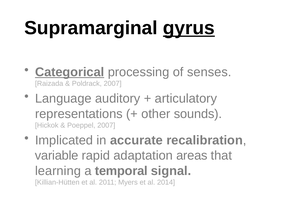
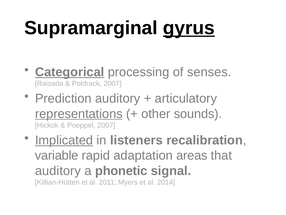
Language: Language -> Prediction
representations underline: none -> present
Implicated underline: none -> present
accurate: accurate -> listeners
learning at (58, 170): learning -> auditory
temporal: temporal -> phonetic
